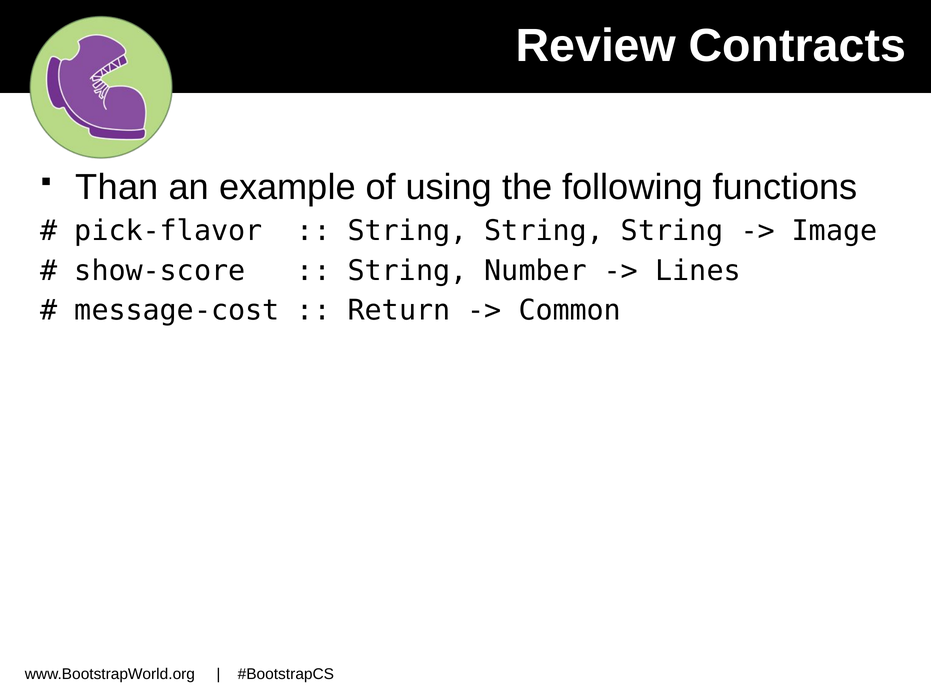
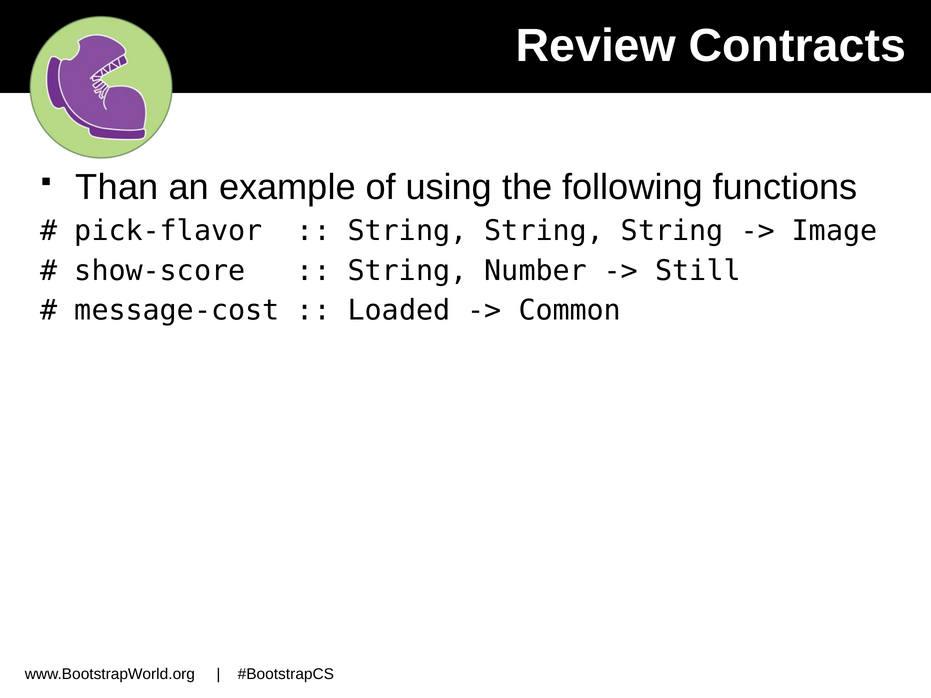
Lines: Lines -> Still
Return: Return -> Loaded
